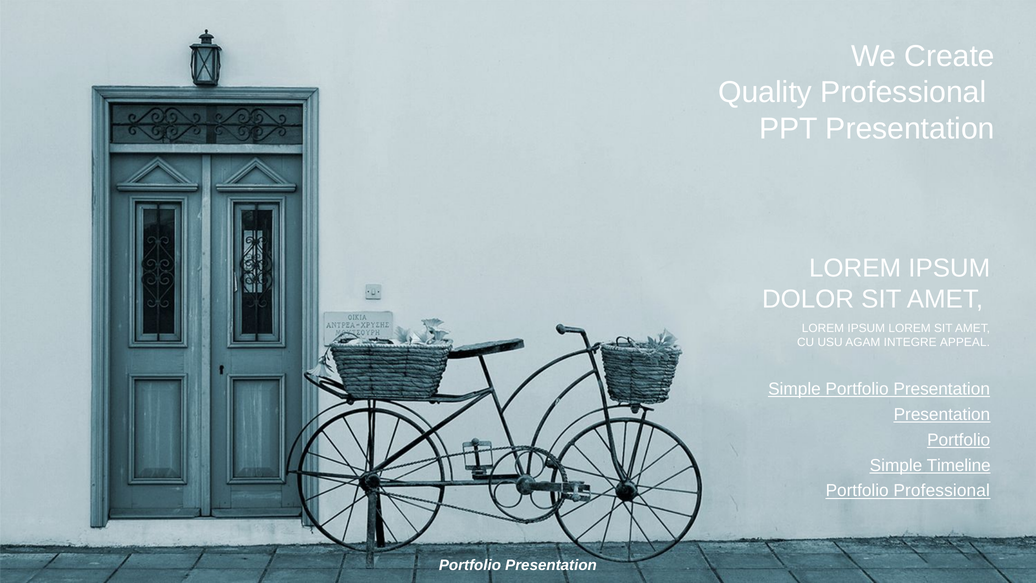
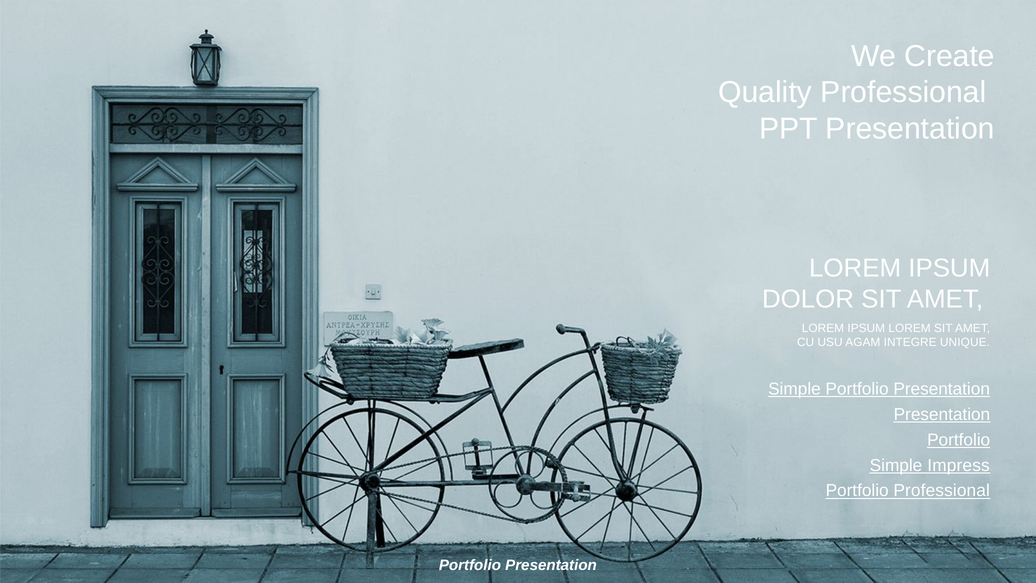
APPEAL: APPEAL -> UNIQUE
Timeline: Timeline -> Impress
